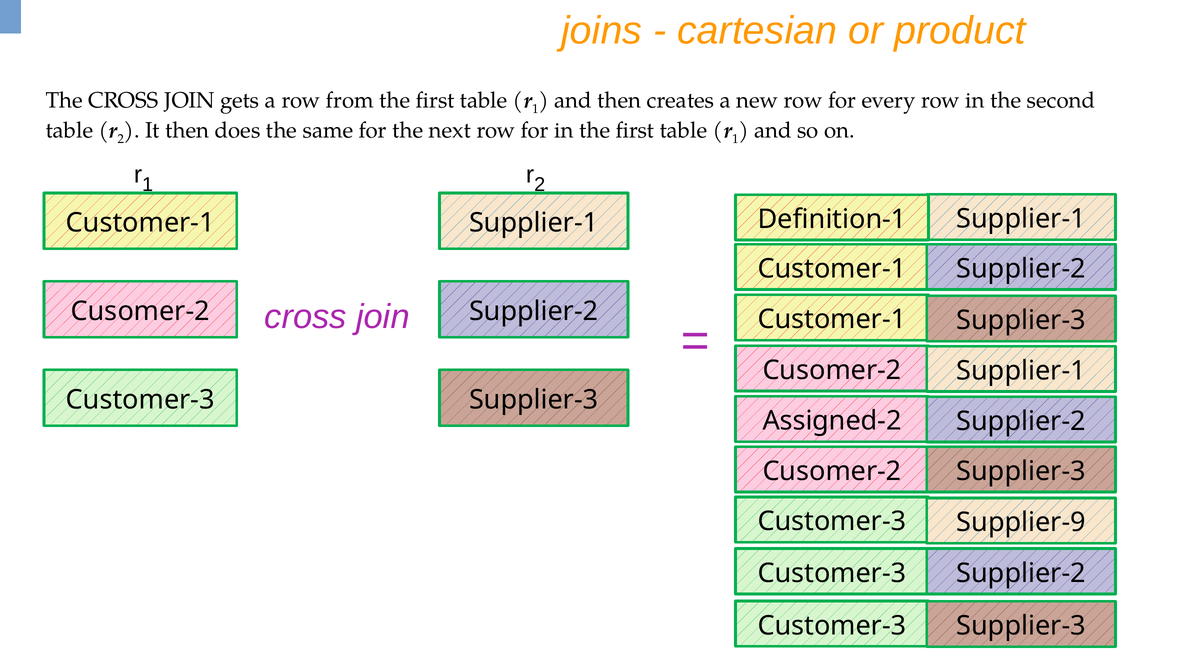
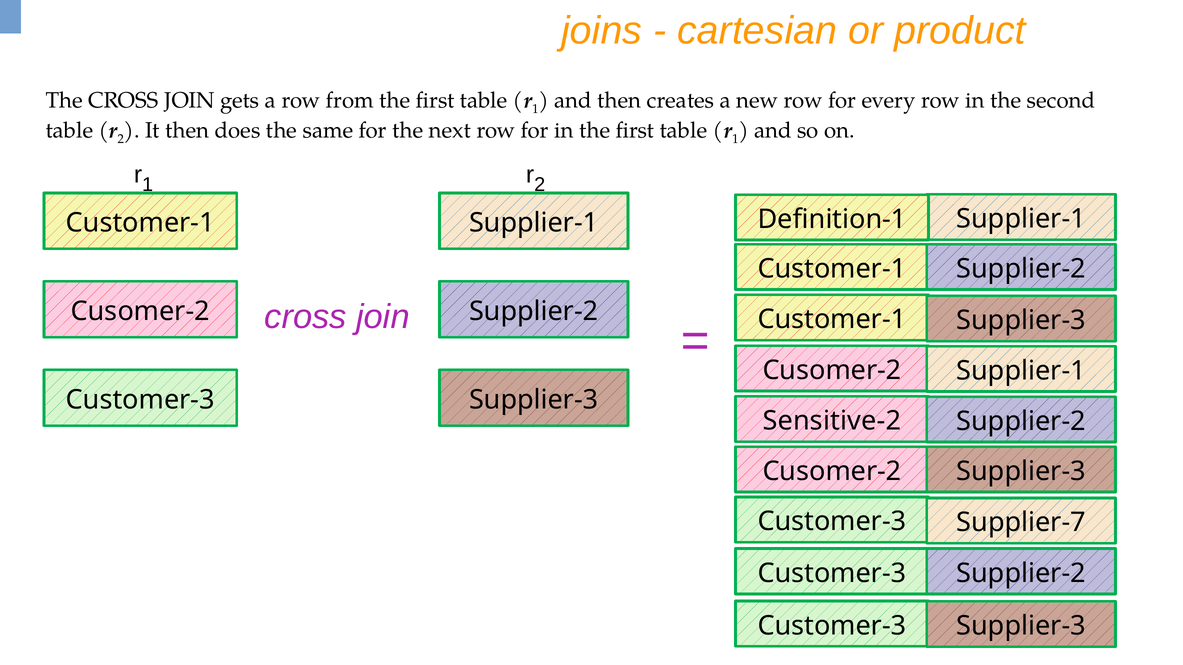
Assigned-2: Assigned-2 -> Sensitive-2
Supplier-9: Supplier-9 -> Supplier-7
